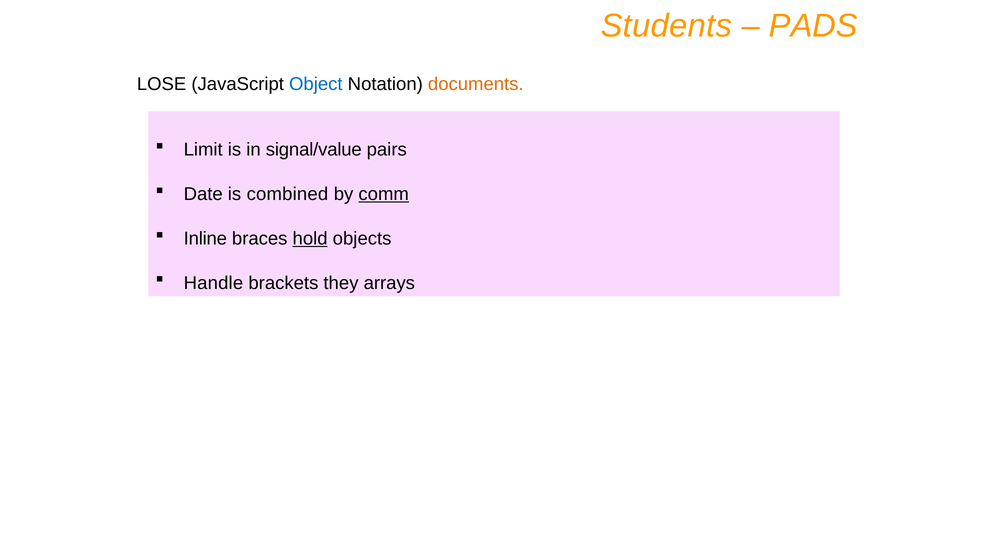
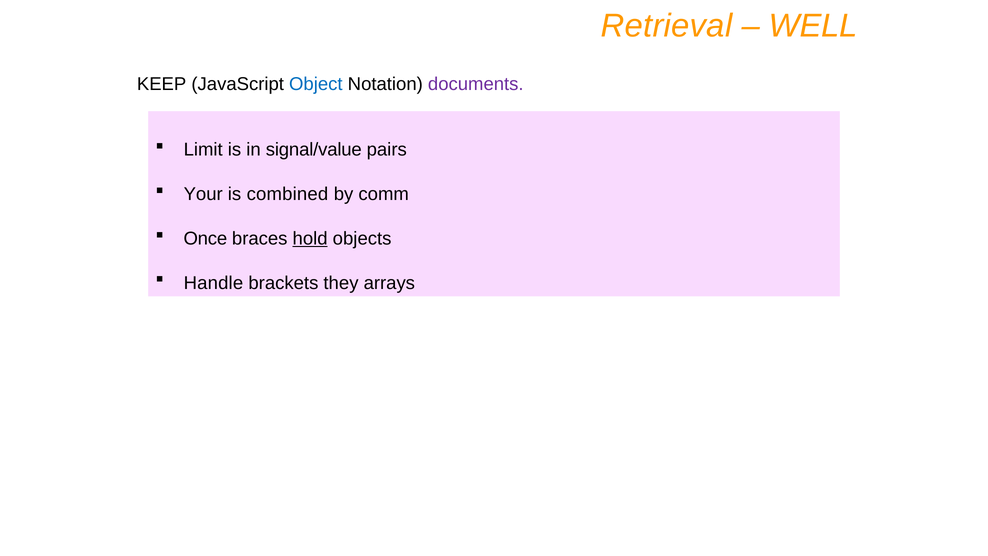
Students: Students -> Retrieval
PADS: PADS -> WELL
LOSE: LOSE -> KEEP
documents colour: orange -> purple
Date: Date -> Your
comm underline: present -> none
Inline: Inline -> Once
